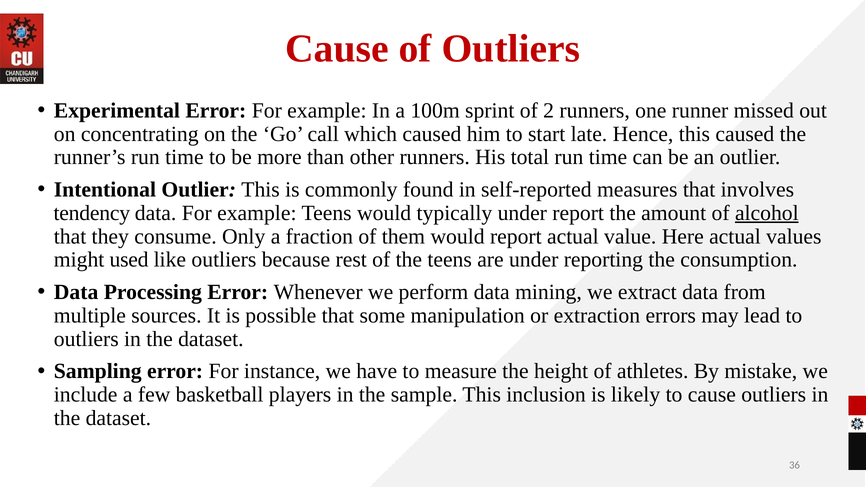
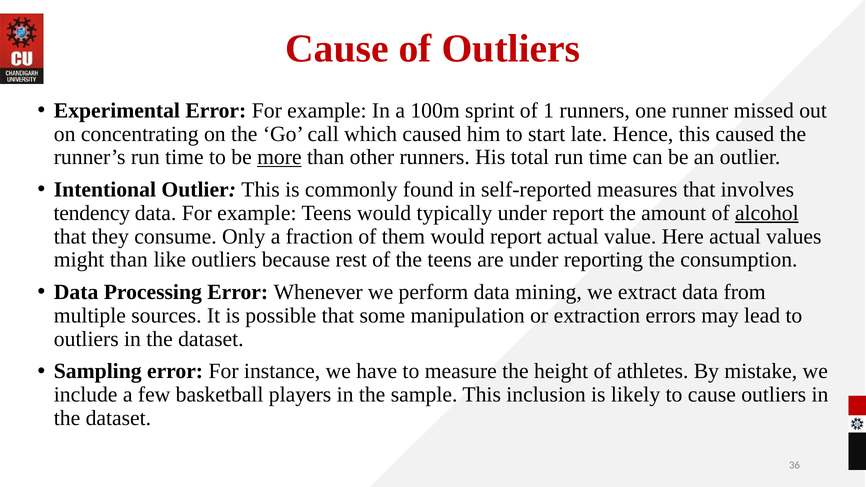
2: 2 -> 1
more underline: none -> present
might used: used -> than
